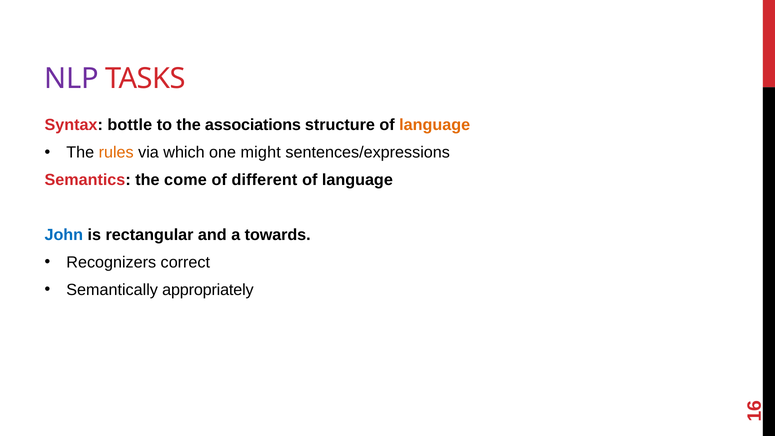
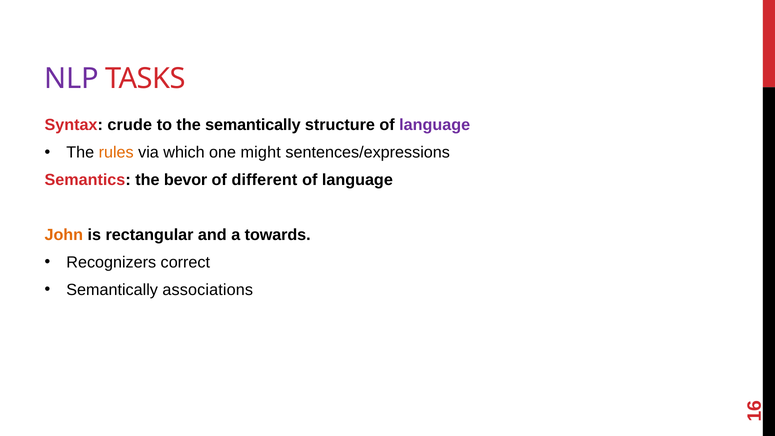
bottle: bottle -> crude
the associations: associations -> semantically
language at (435, 125) colour: orange -> purple
come: come -> bevor
John colour: blue -> orange
appropriately: appropriately -> associations
